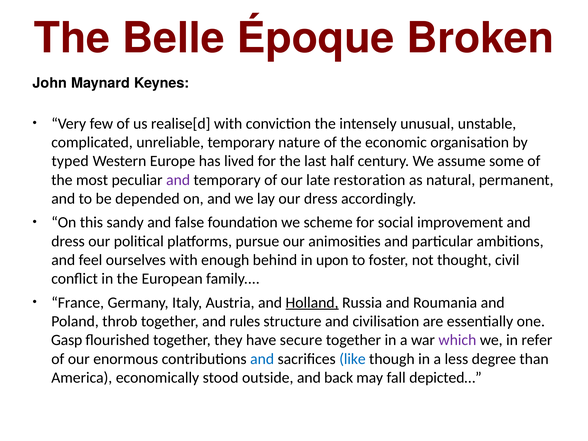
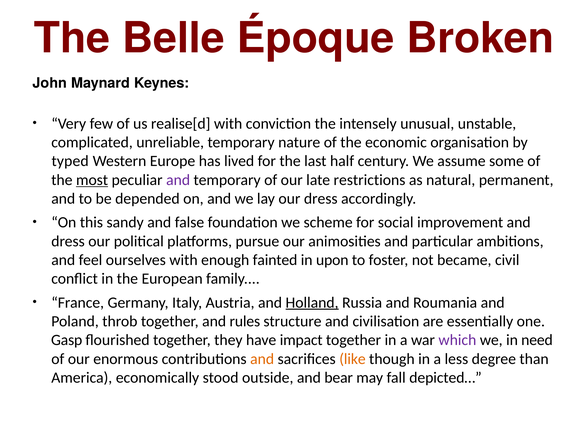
most underline: none -> present
restoration: restoration -> restrictions
behind: behind -> fainted
thought: thought -> became
secure: secure -> impact
refer: refer -> need
and at (262, 359) colour: blue -> orange
like colour: blue -> orange
back: back -> bear
